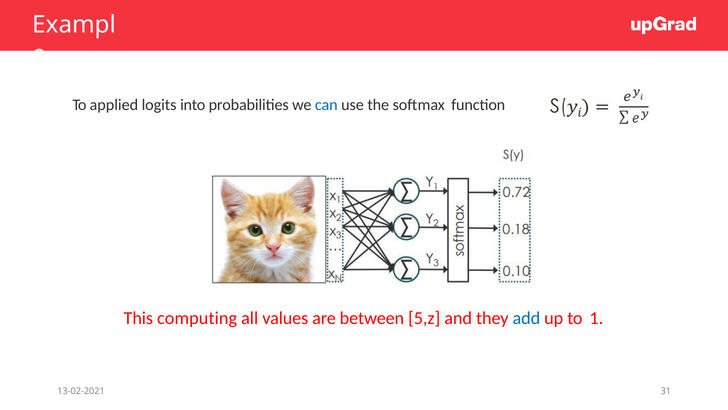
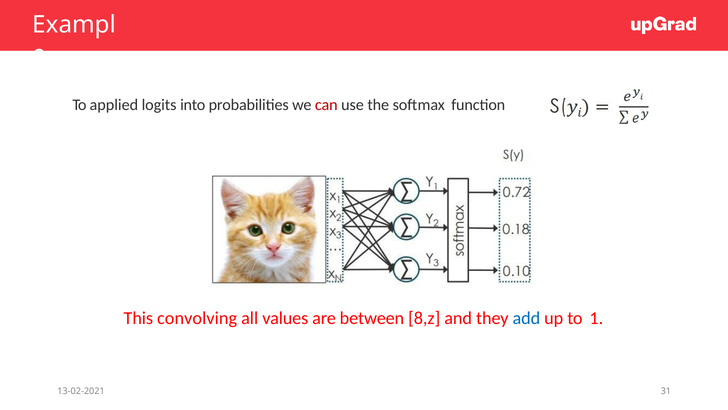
can colour: blue -> red
computing: computing -> convolving
5,z: 5,z -> 8,z
